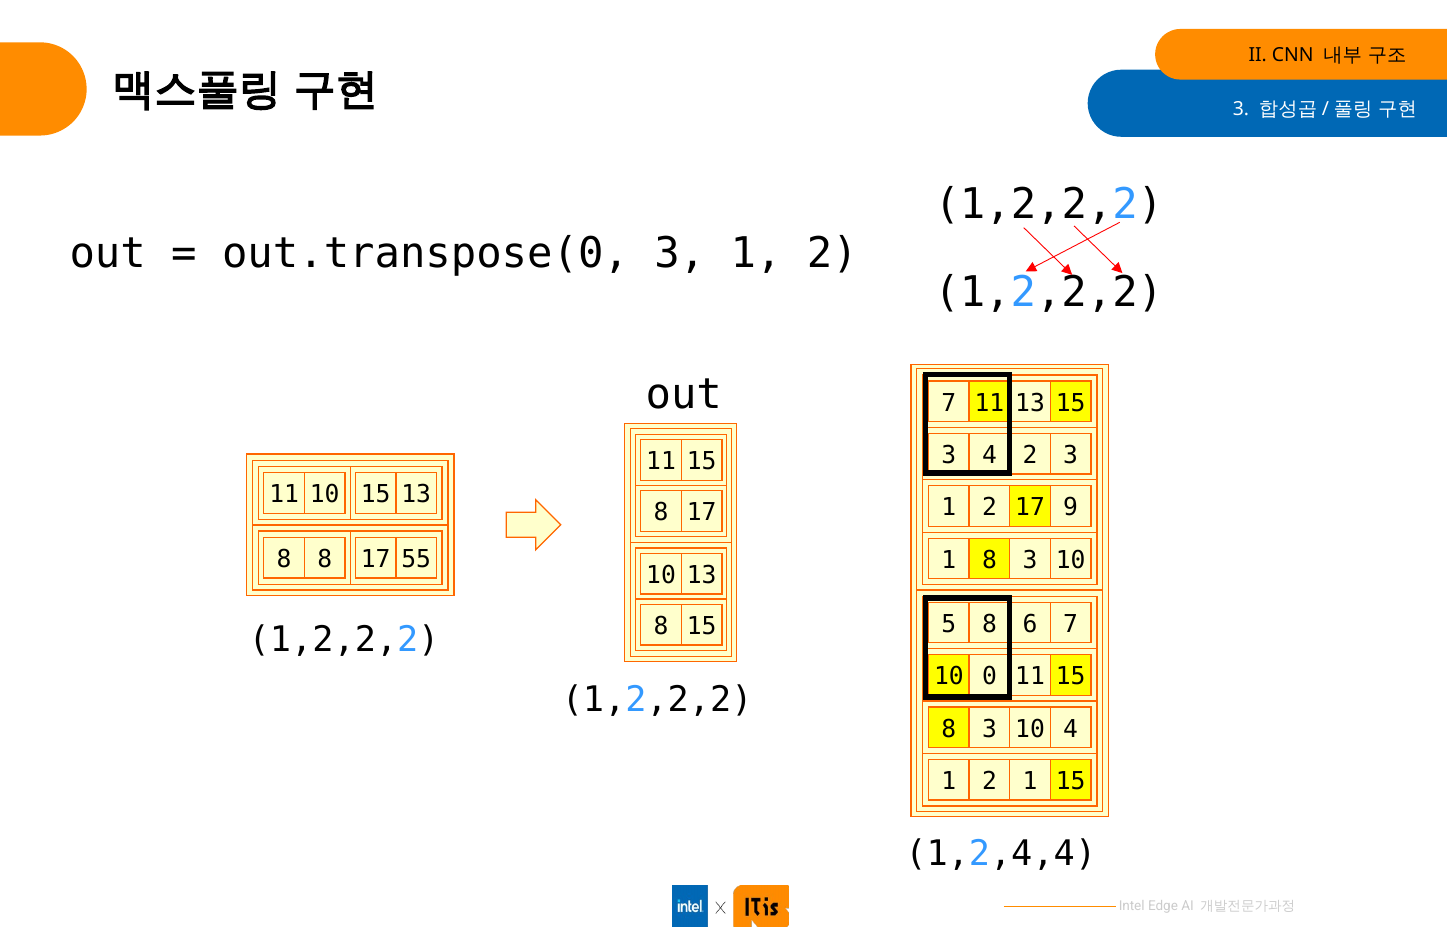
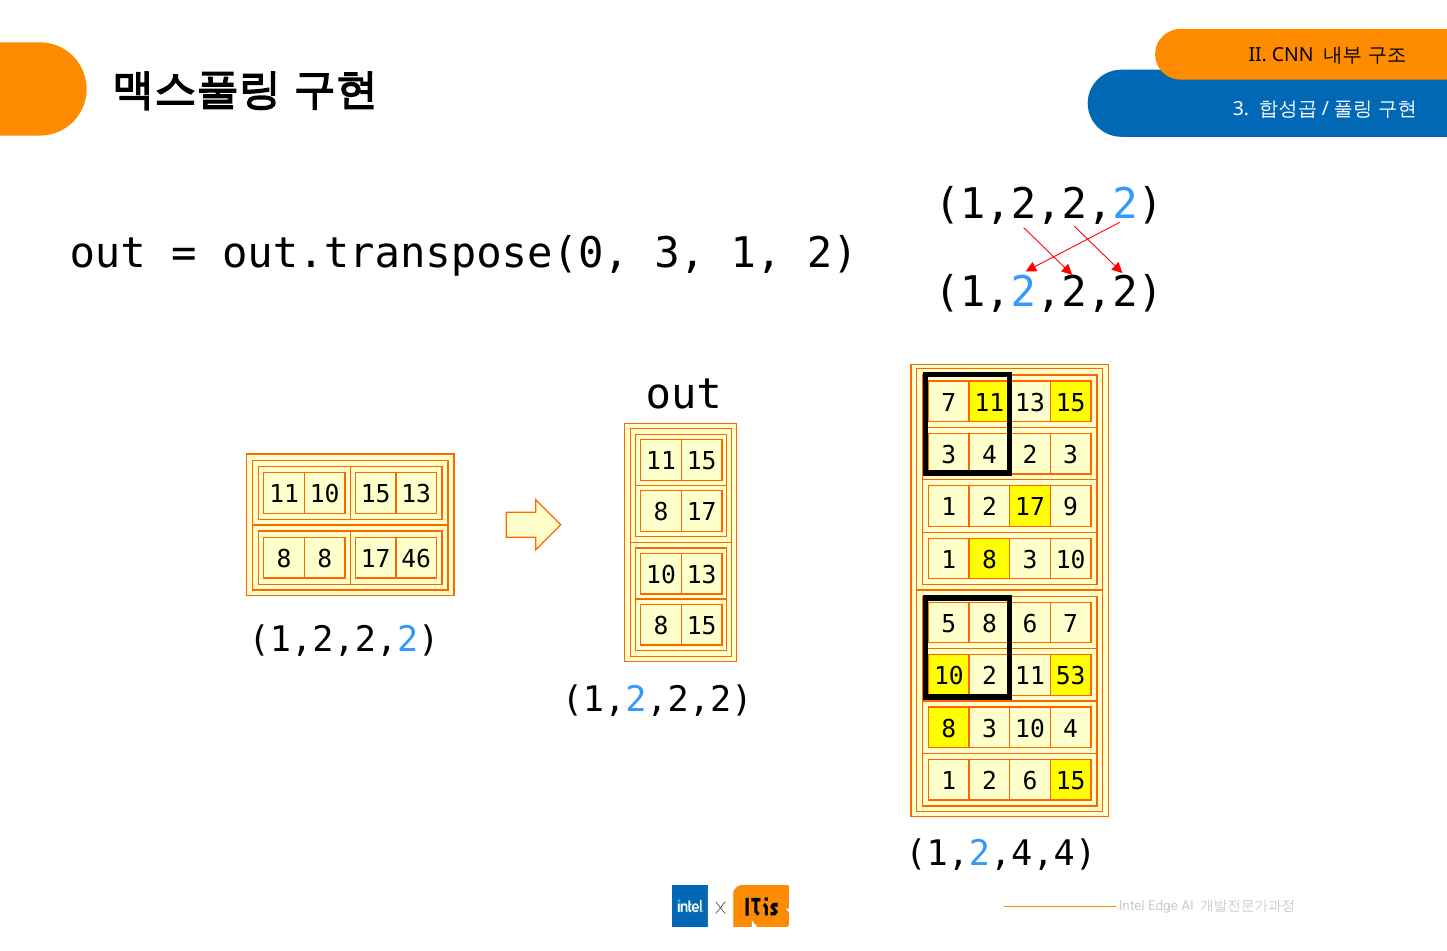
55: 55 -> 46
10 0: 0 -> 2
15 at (1071, 676): 15 -> 53
2 1: 1 -> 6
